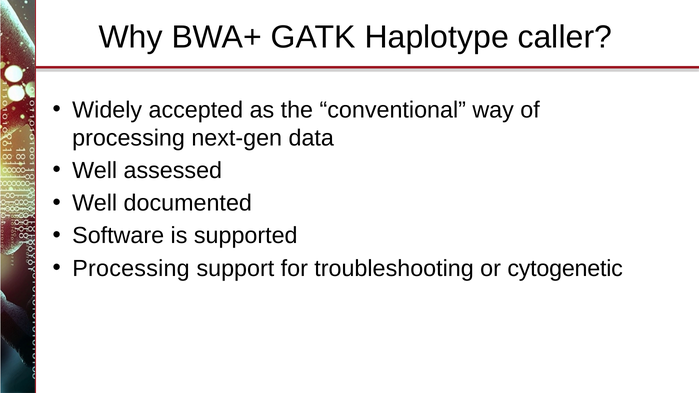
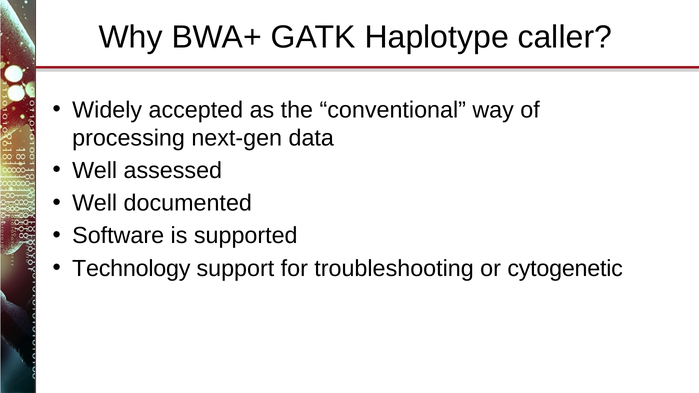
Processing at (131, 268): Processing -> Technology
